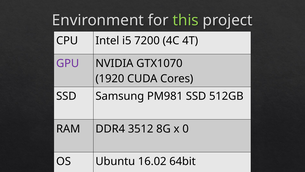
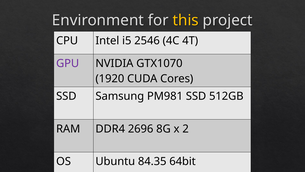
this colour: light green -> yellow
7200: 7200 -> 2546
3512: 3512 -> 2696
0: 0 -> 2
16.02: 16.02 -> 84.35
